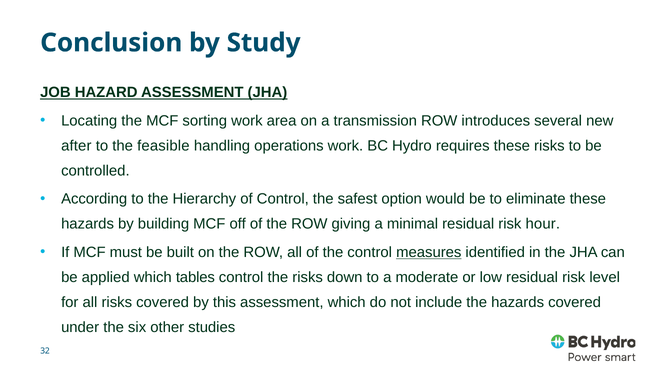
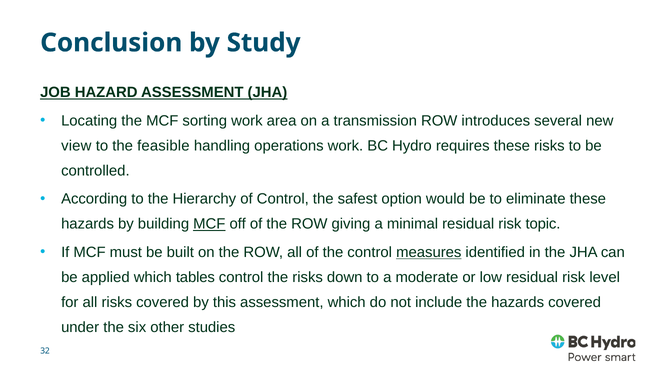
after: after -> view
MCF at (209, 224) underline: none -> present
hour: hour -> topic
